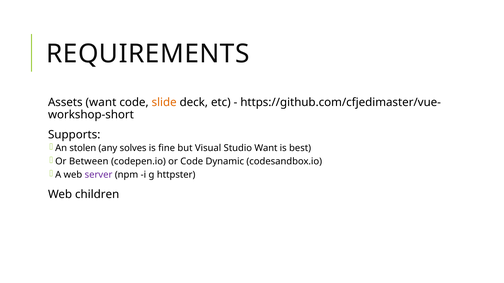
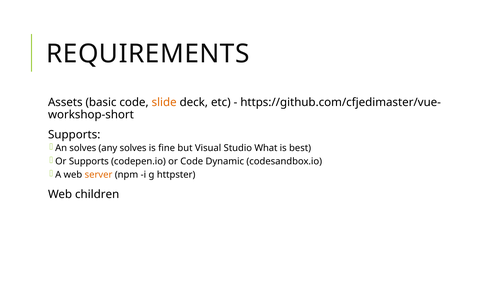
Assets want: want -> basic
An stolen: stolen -> solves
Studio Want: Want -> What
Or Between: Between -> Supports
server colour: purple -> orange
